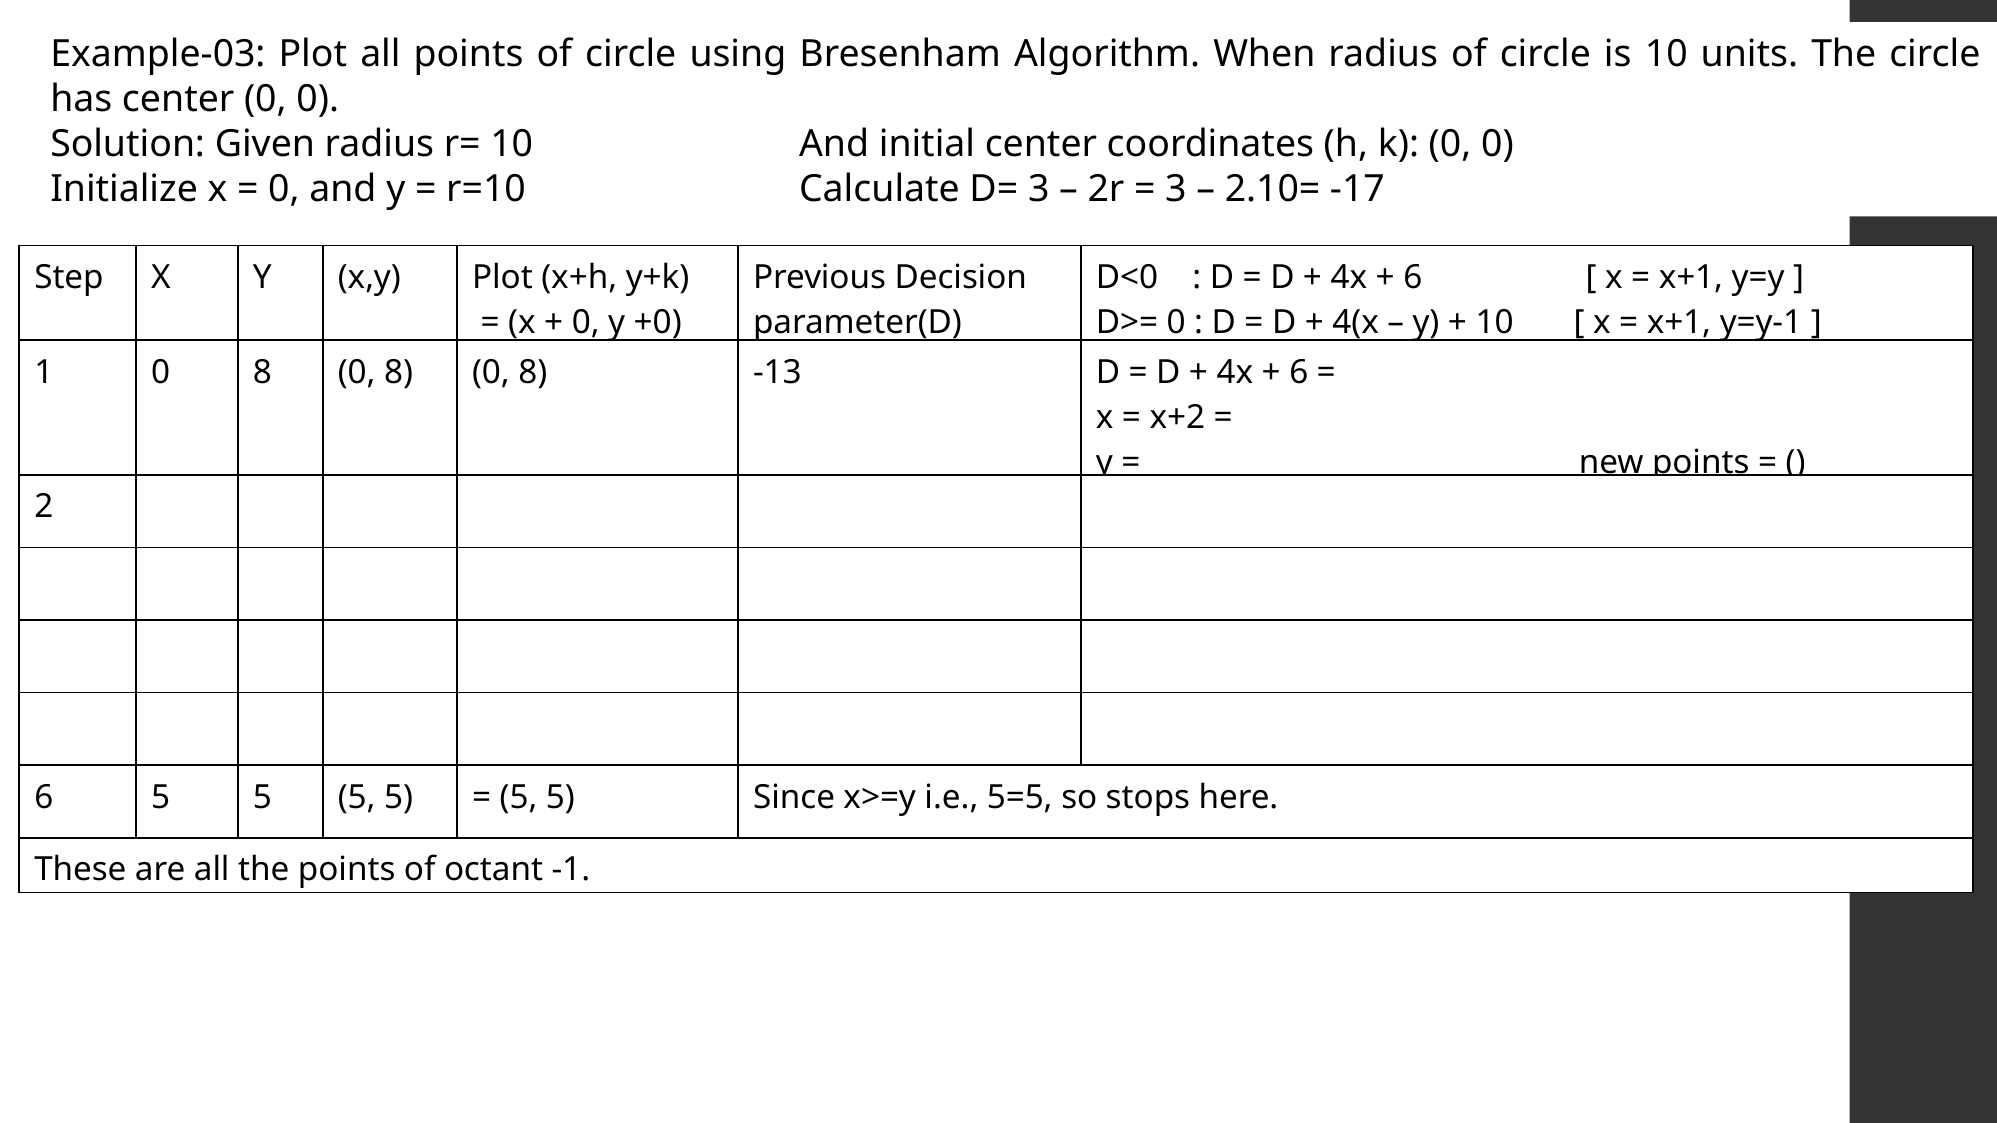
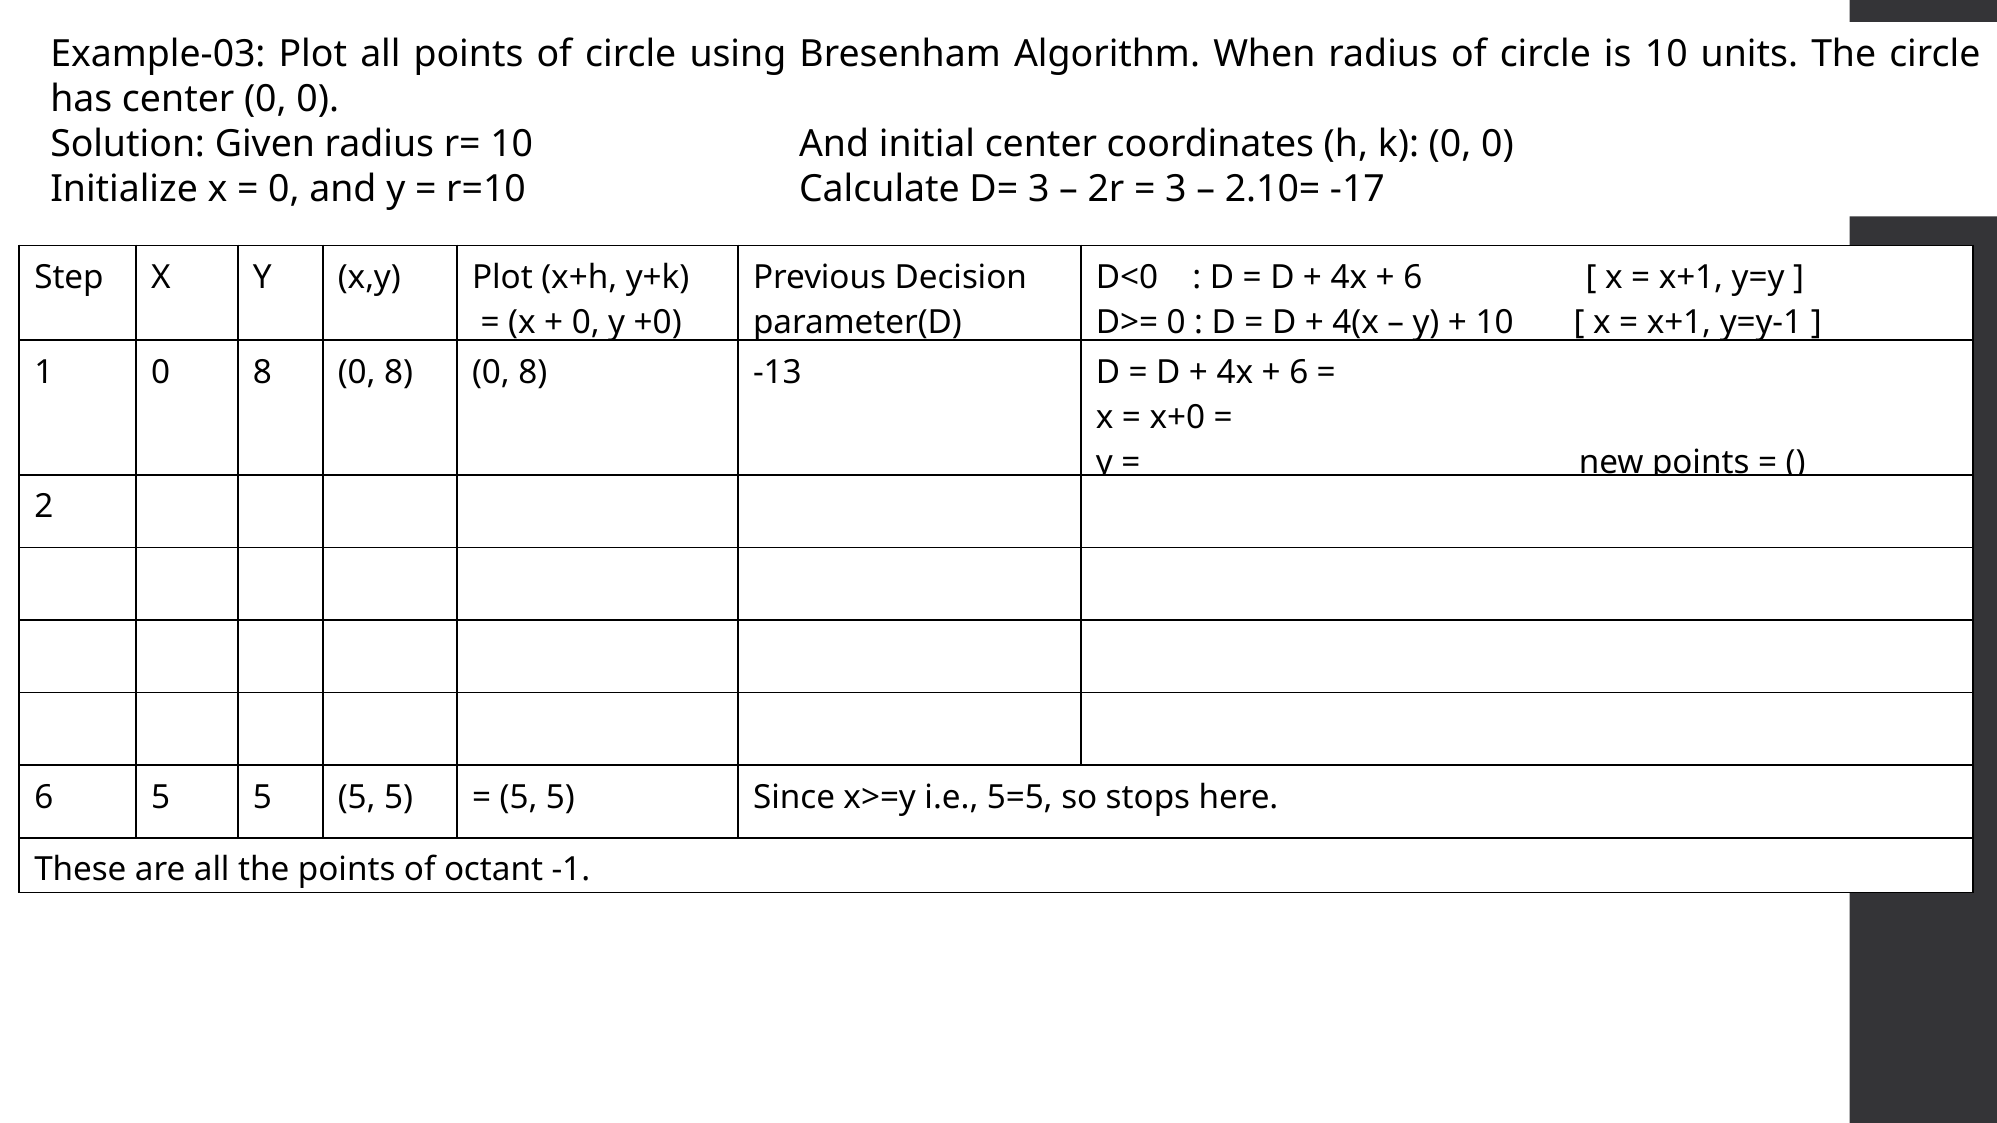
x+2: x+2 -> x+0
